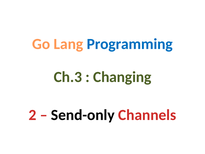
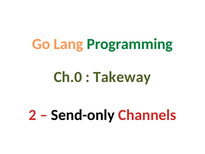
Programming colour: blue -> green
Ch.3: Ch.3 -> Ch.0
Changing: Changing -> Takeway
